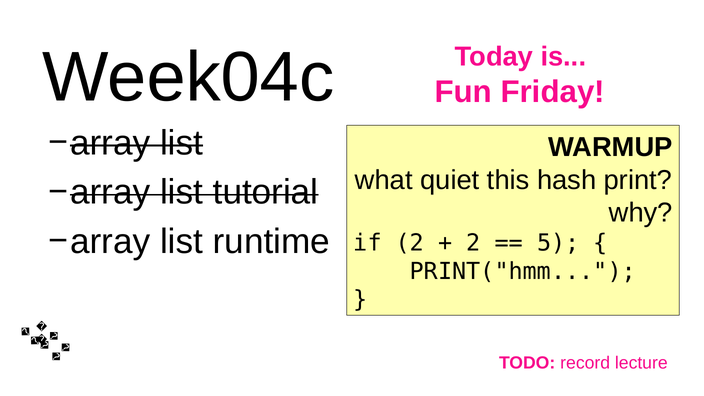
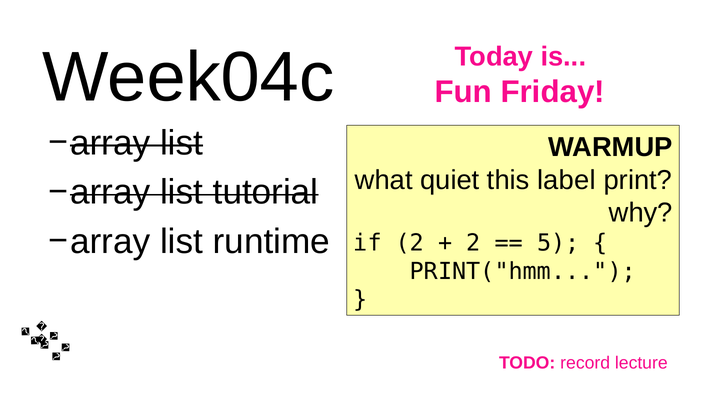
hash: hash -> label
